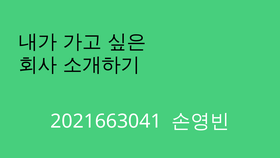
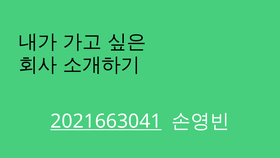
2021663041 underline: none -> present
